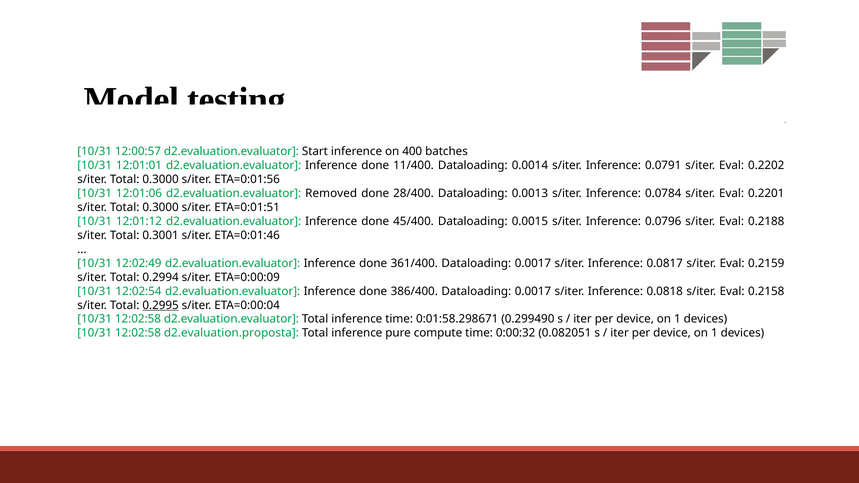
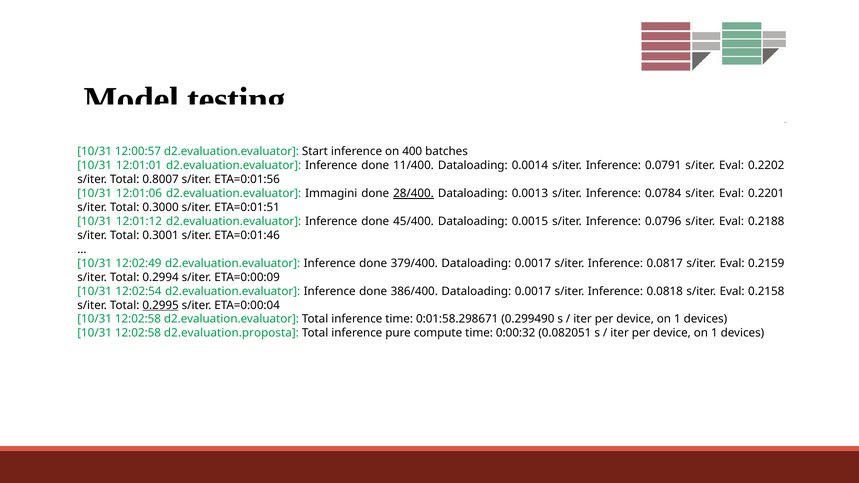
0.3000 at (161, 180): 0.3000 -> 0.8007
Removed: Removed -> Immagini
28/400 underline: none -> present
361/400: 361/400 -> 379/400
